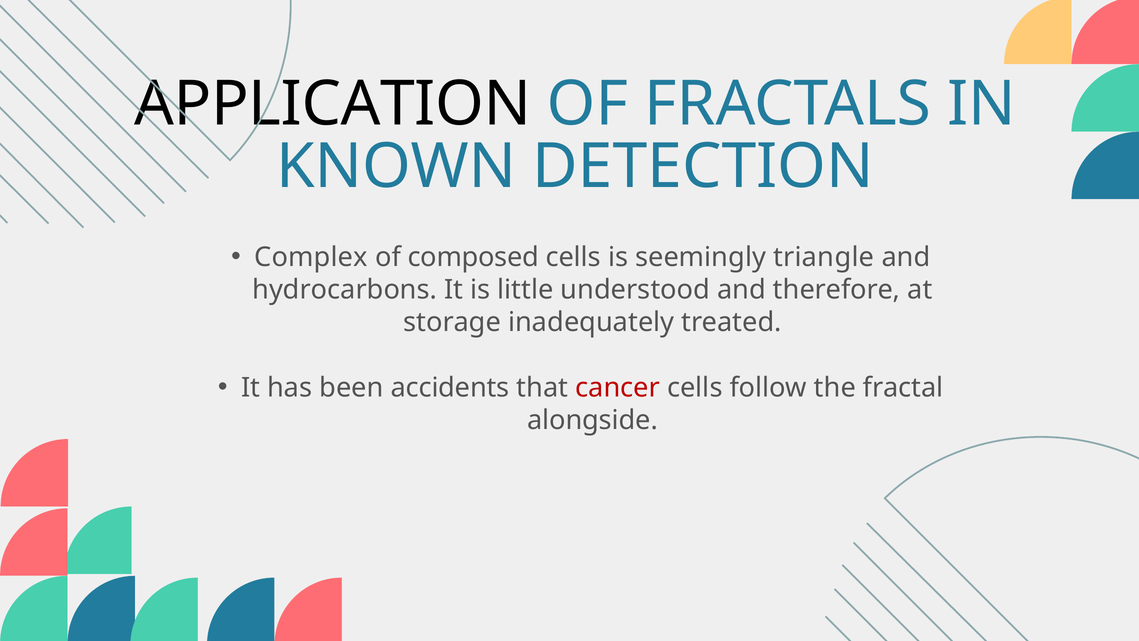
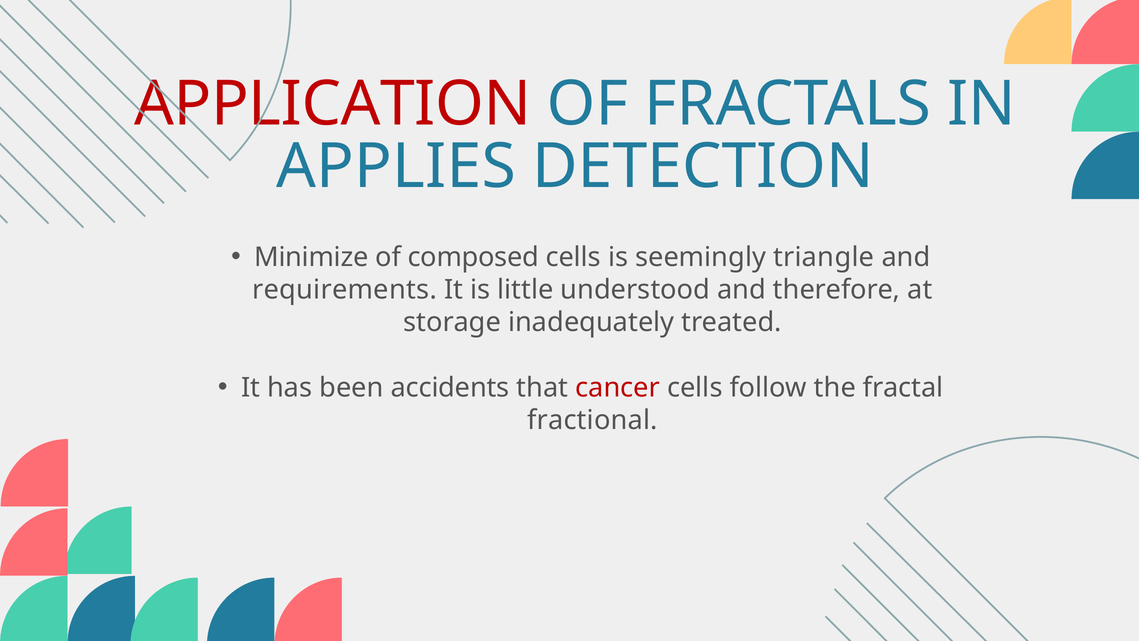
APPLICATION colour: black -> red
KNOWN: KNOWN -> APPLIES
Complex: Complex -> Minimize
hydrocarbons: hydrocarbons -> requirements
alongside: alongside -> fractional
